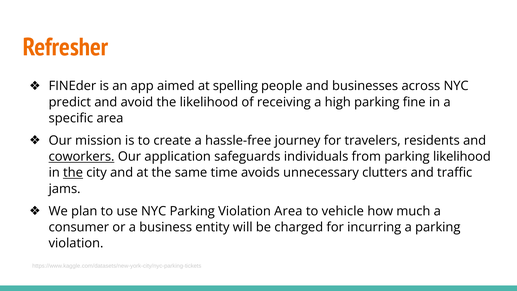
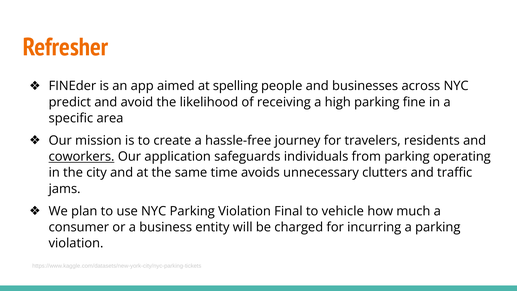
parking likelihood: likelihood -> operating
the at (73, 173) underline: present -> none
Violation Area: Area -> Final
